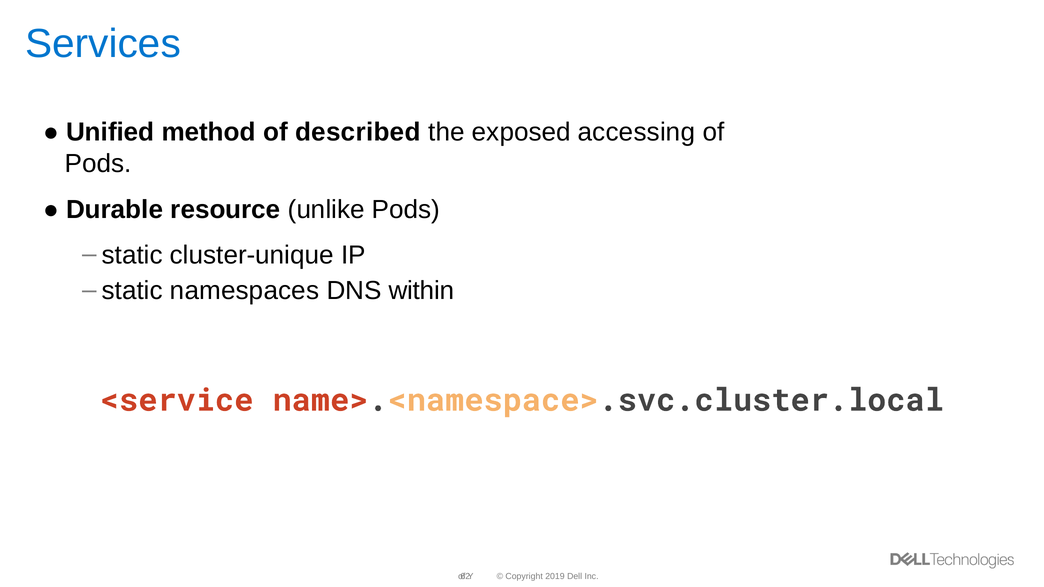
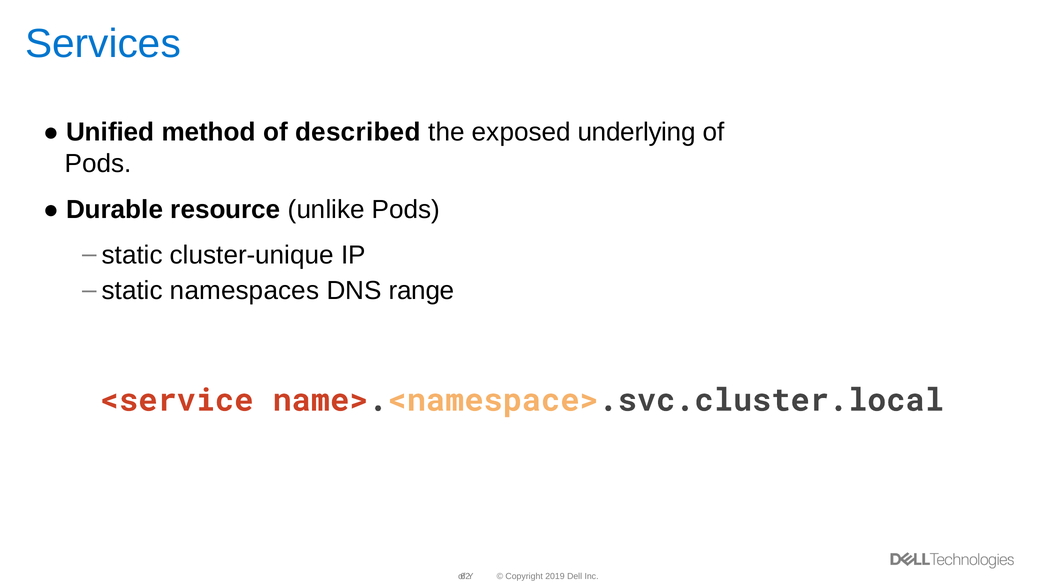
accessing: accessing -> underlying
within: within -> range
